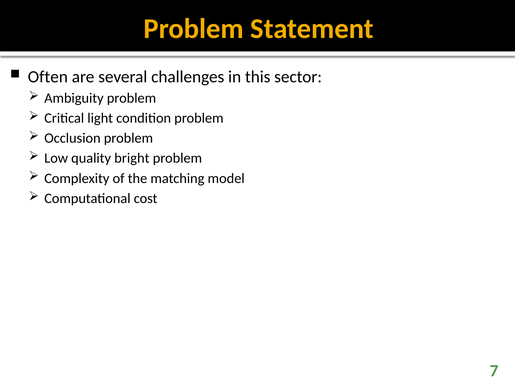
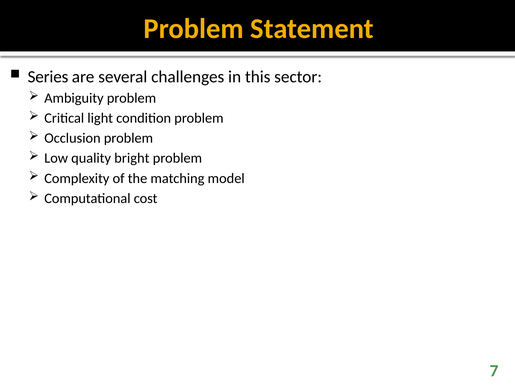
Often: Often -> Series
